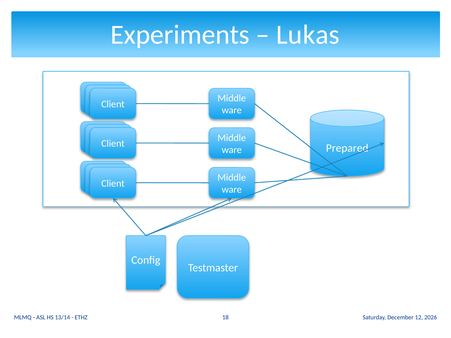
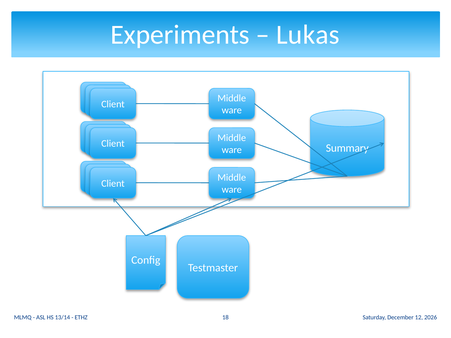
Prepared: Prepared -> Summary
